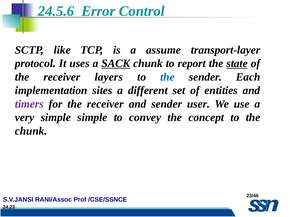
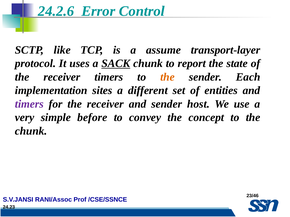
24.5.6: 24.5.6 -> 24.2.6
state underline: present -> none
receiver layers: layers -> timers
the at (167, 77) colour: blue -> orange
user: user -> host
simple simple: simple -> before
